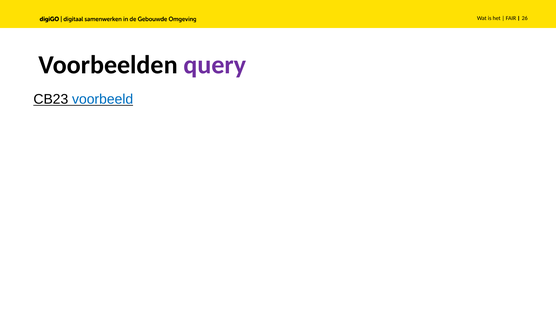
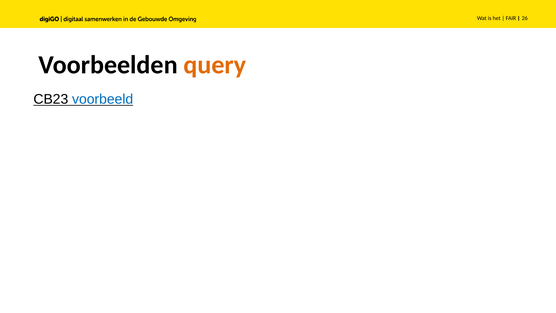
query colour: purple -> orange
